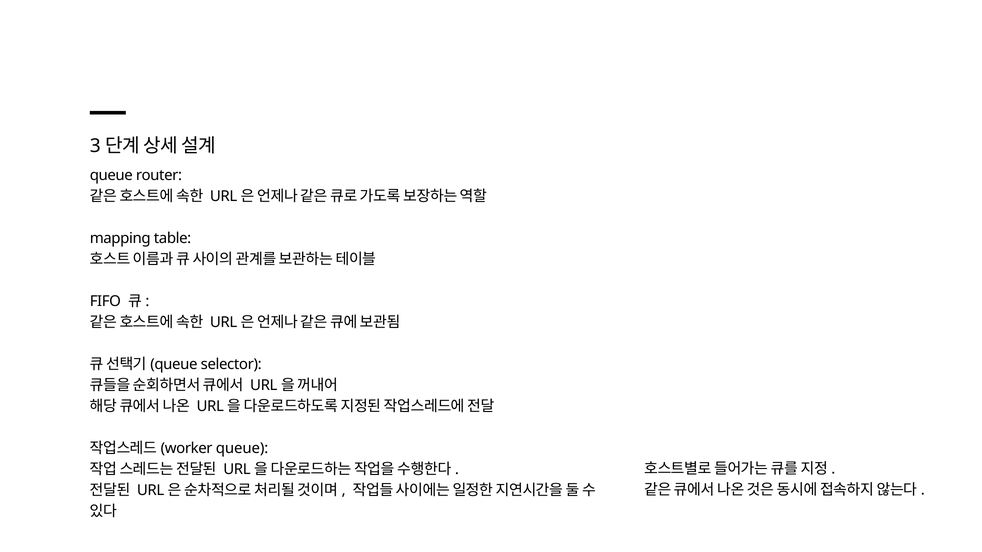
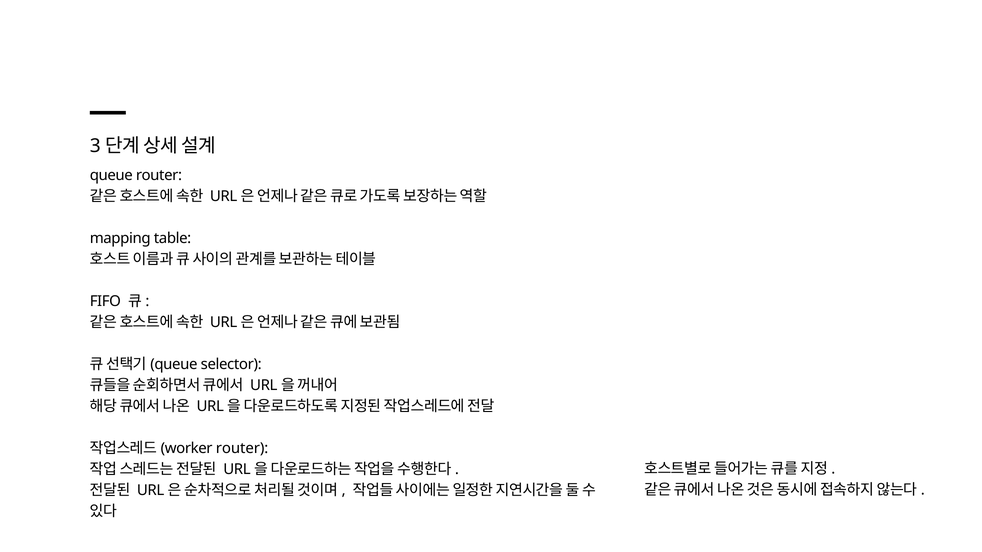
queue at (242, 449): queue -> router
